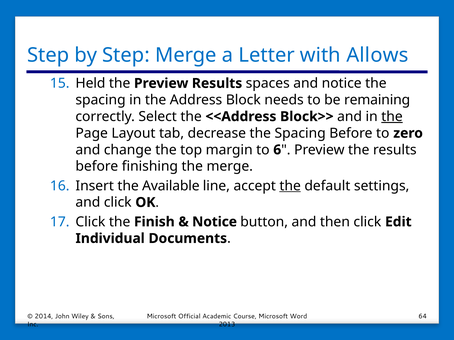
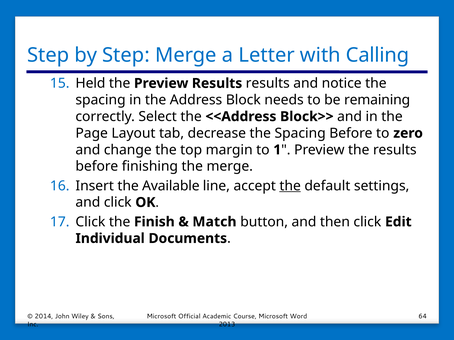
Allows: Allows -> Calling
Results spaces: spaces -> results
the at (392, 117) underline: present -> none
6: 6 -> 1
Notice at (215, 222): Notice -> Match
